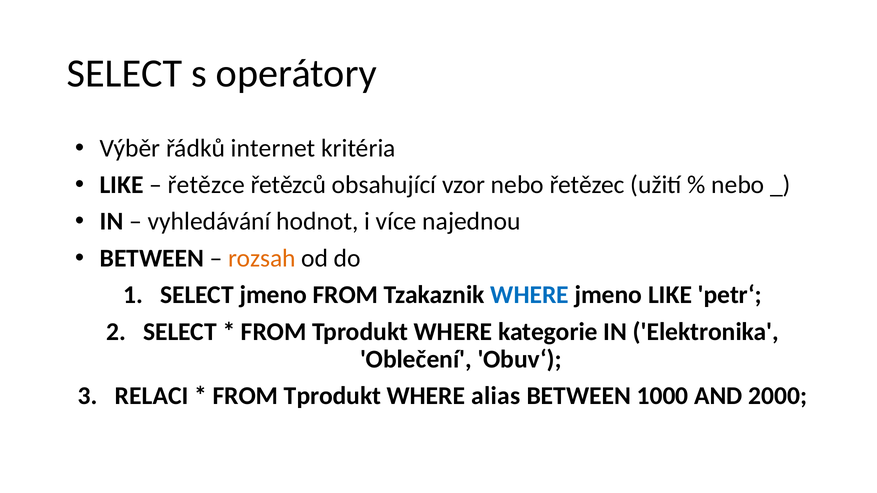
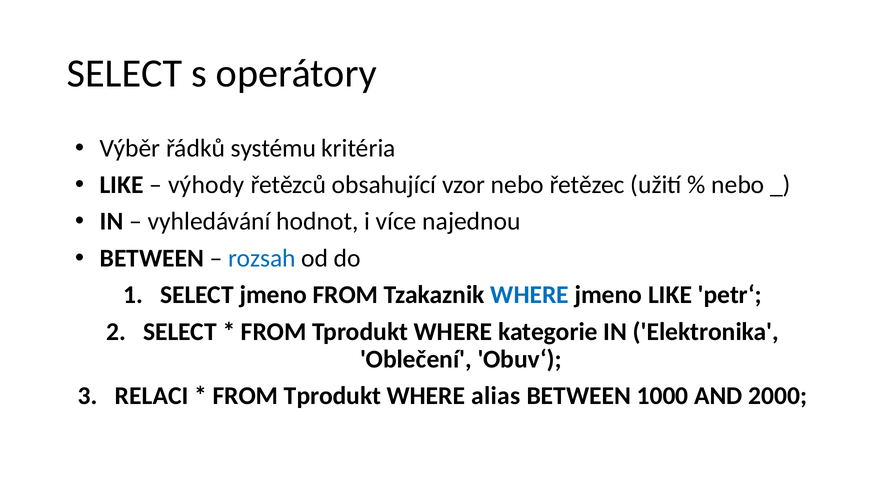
internet: internet -> systému
řetězce: řetězce -> výhody
rozsah colour: orange -> blue
